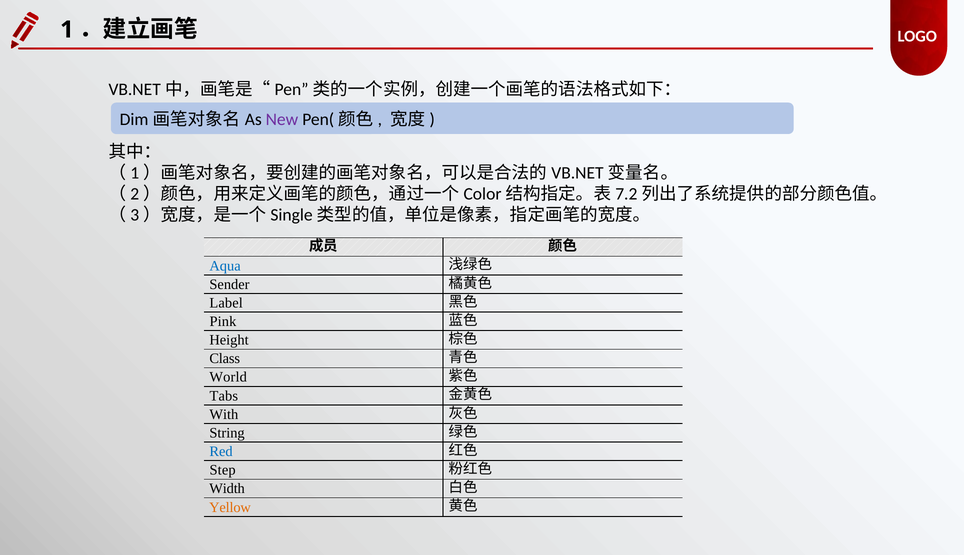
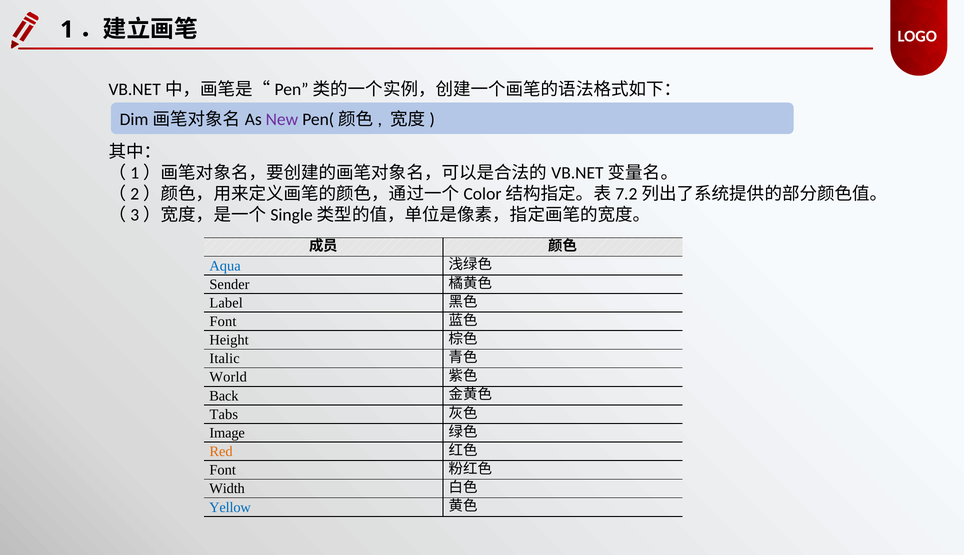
Pink at (223, 322): Pink -> Font
Class: Class -> Italic
Tabs: Tabs -> Back
With: With -> Tabs
String: String -> Image
Red colour: blue -> orange
Step at (223, 470): Step -> Font
Yellow colour: orange -> blue
